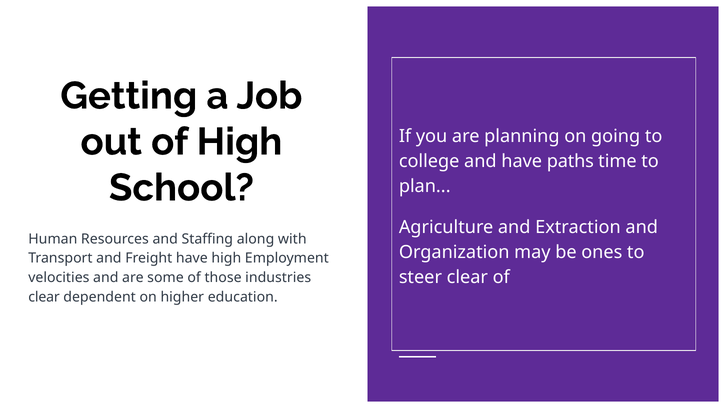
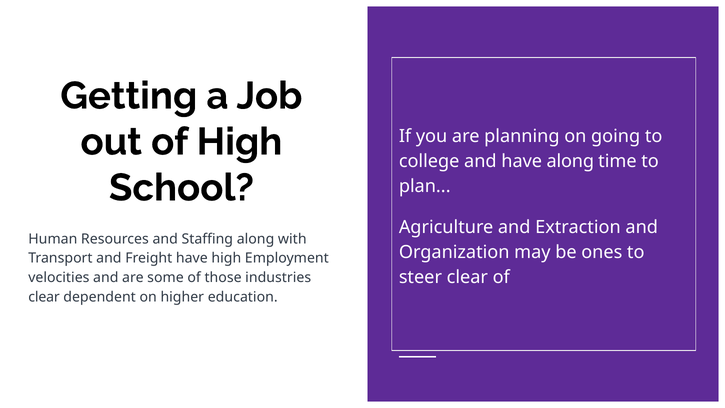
have paths: paths -> along
